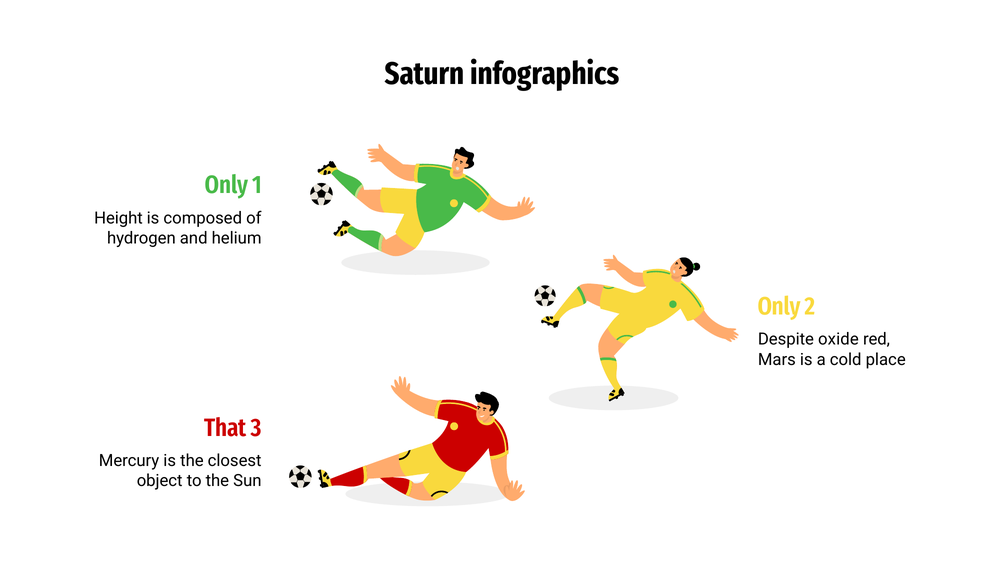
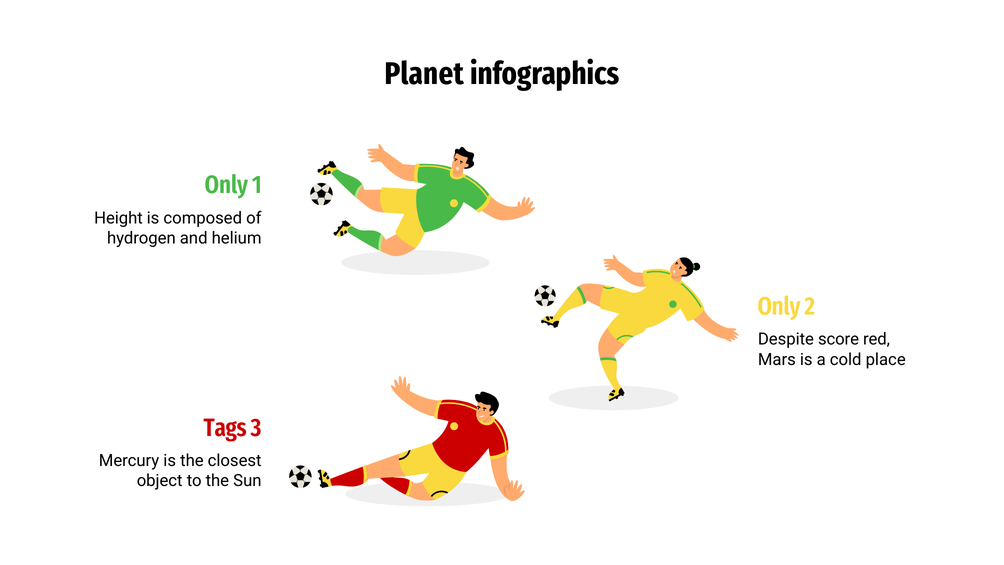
Saturn: Saturn -> Planet
oxide: oxide -> score
That: That -> Tags
